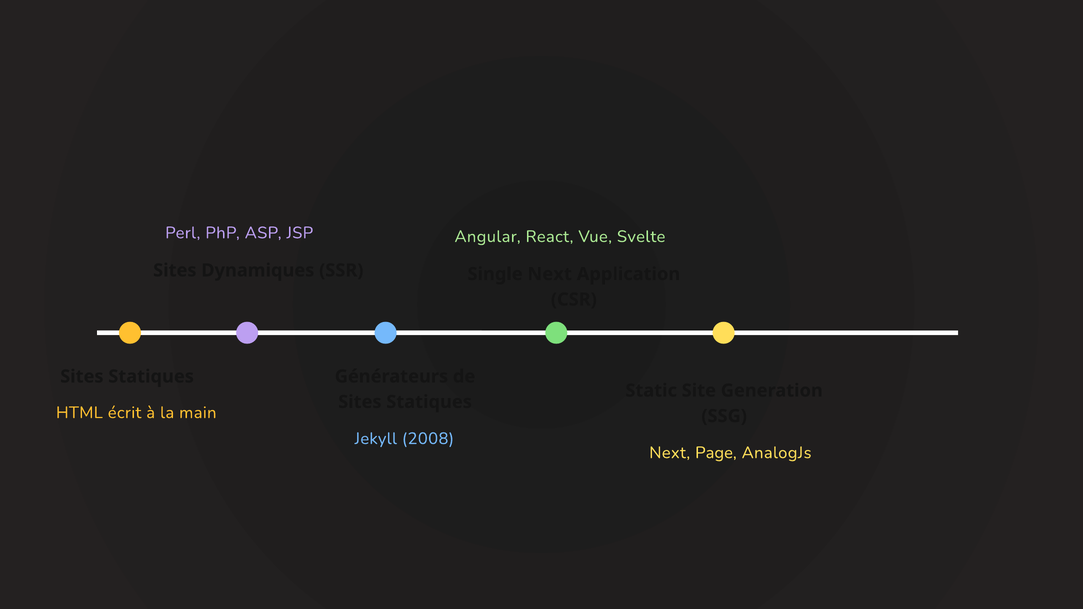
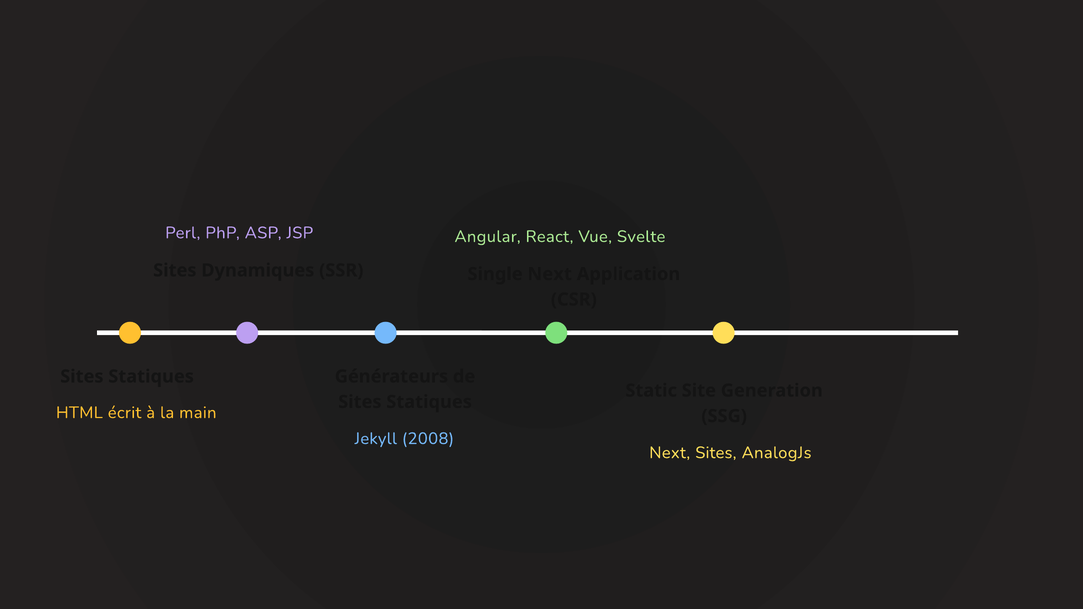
Next Page: Page -> Sites
